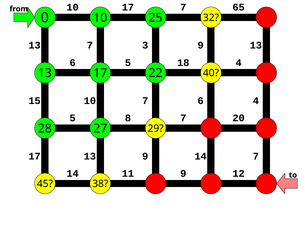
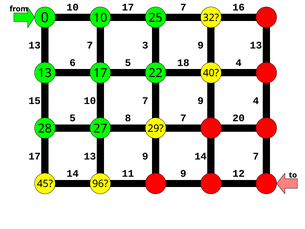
65: 65 -> 16
10 6: 6 -> 9
38: 38 -> 96
